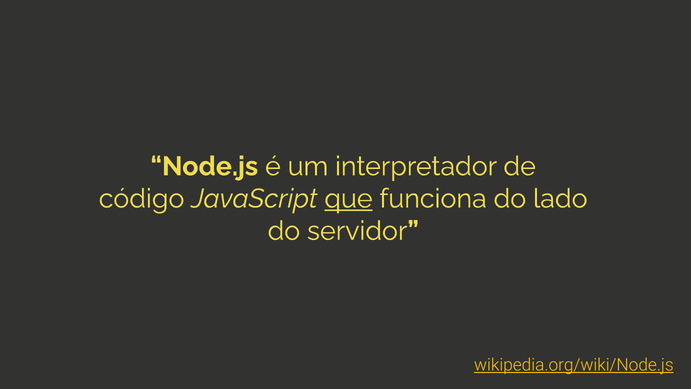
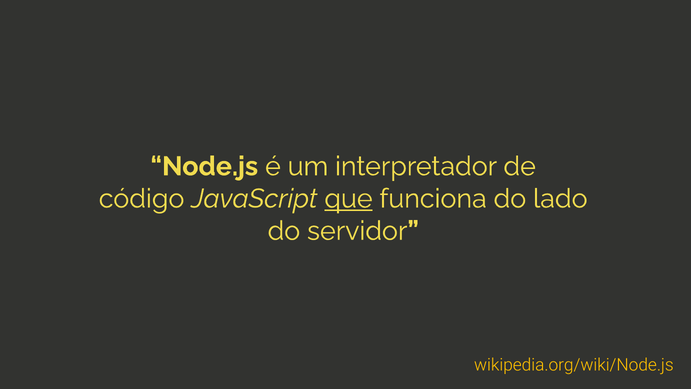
wikipedia.org/wiki/Node.js underline: present -> none
